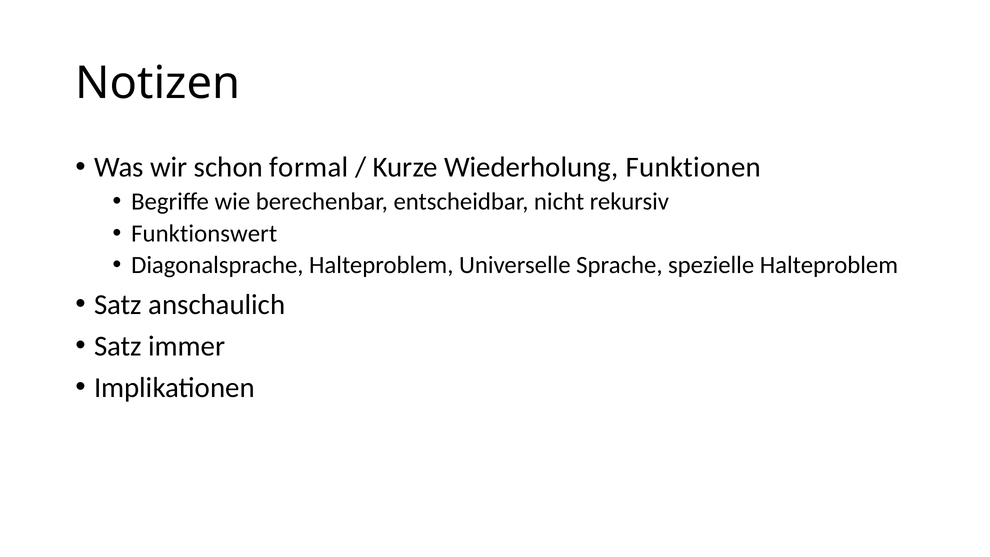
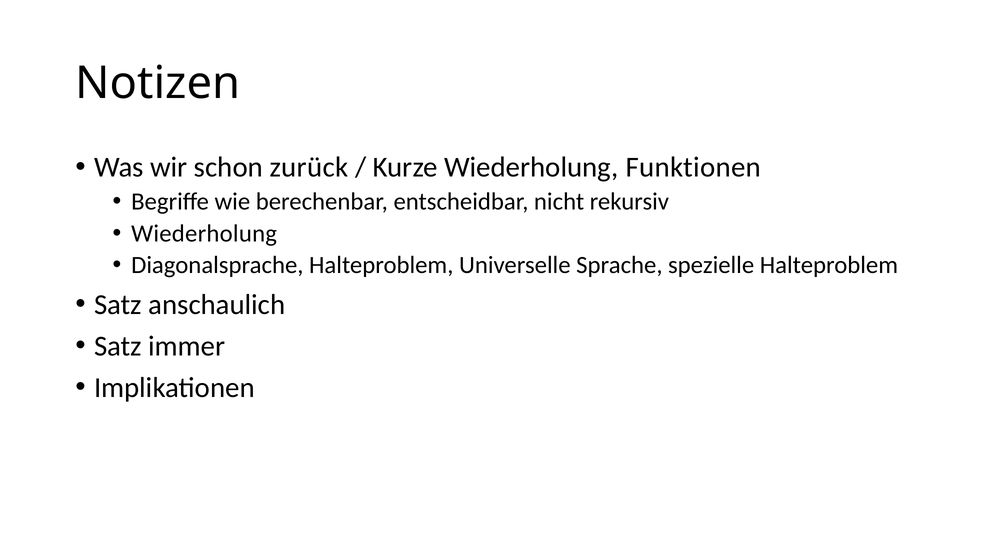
formal: formal -> zurück
Funktionswert at (204, 233): Funktionswert -> Wiederholung
